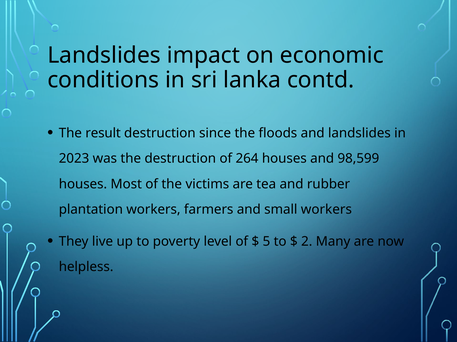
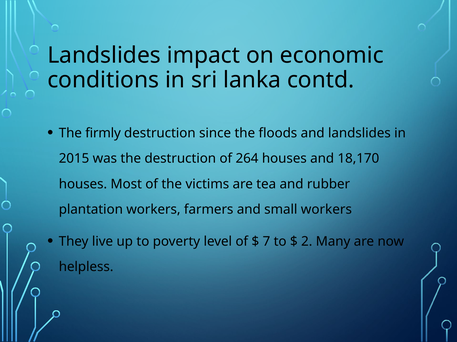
result: result -> firmly
2023: 2023 -> 2015
98,599: 98,599 -> 18,170
5: 5 -> 7
